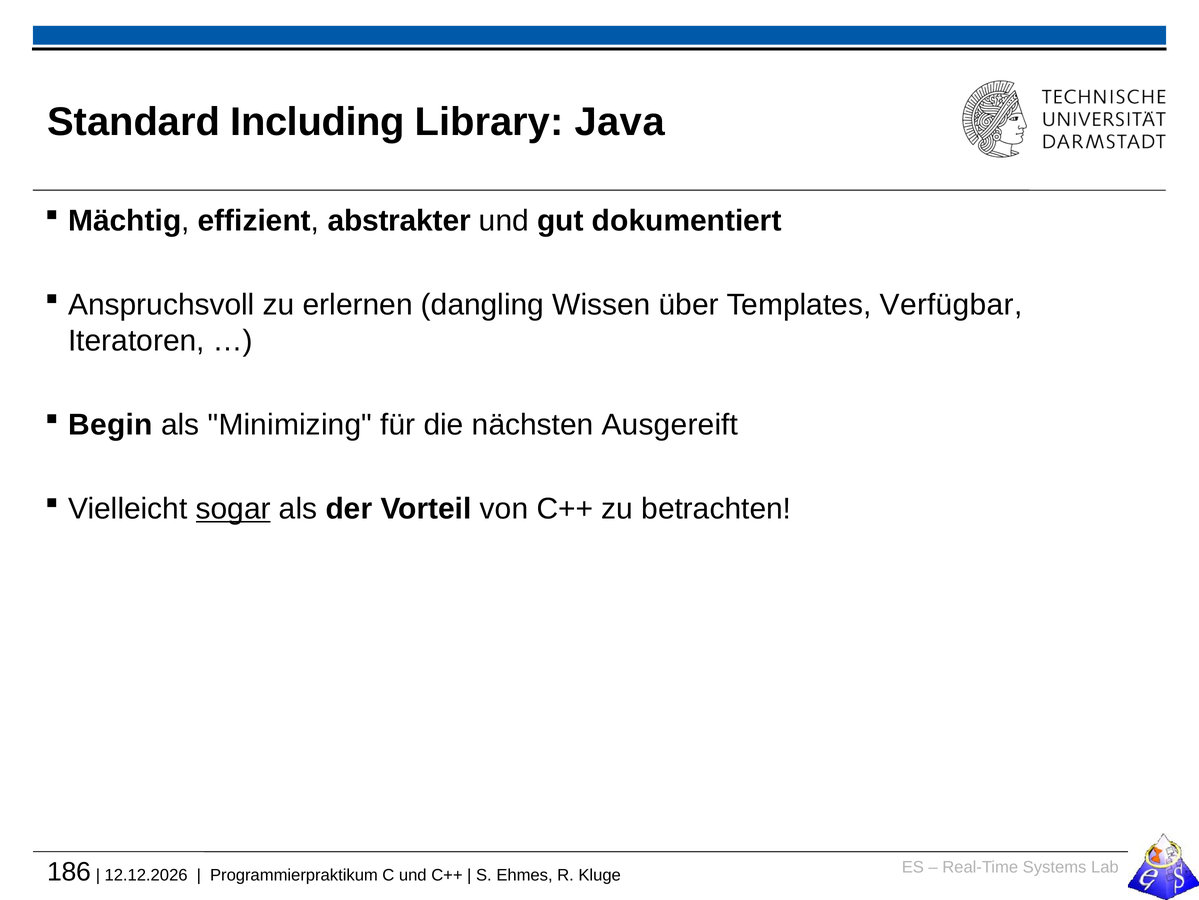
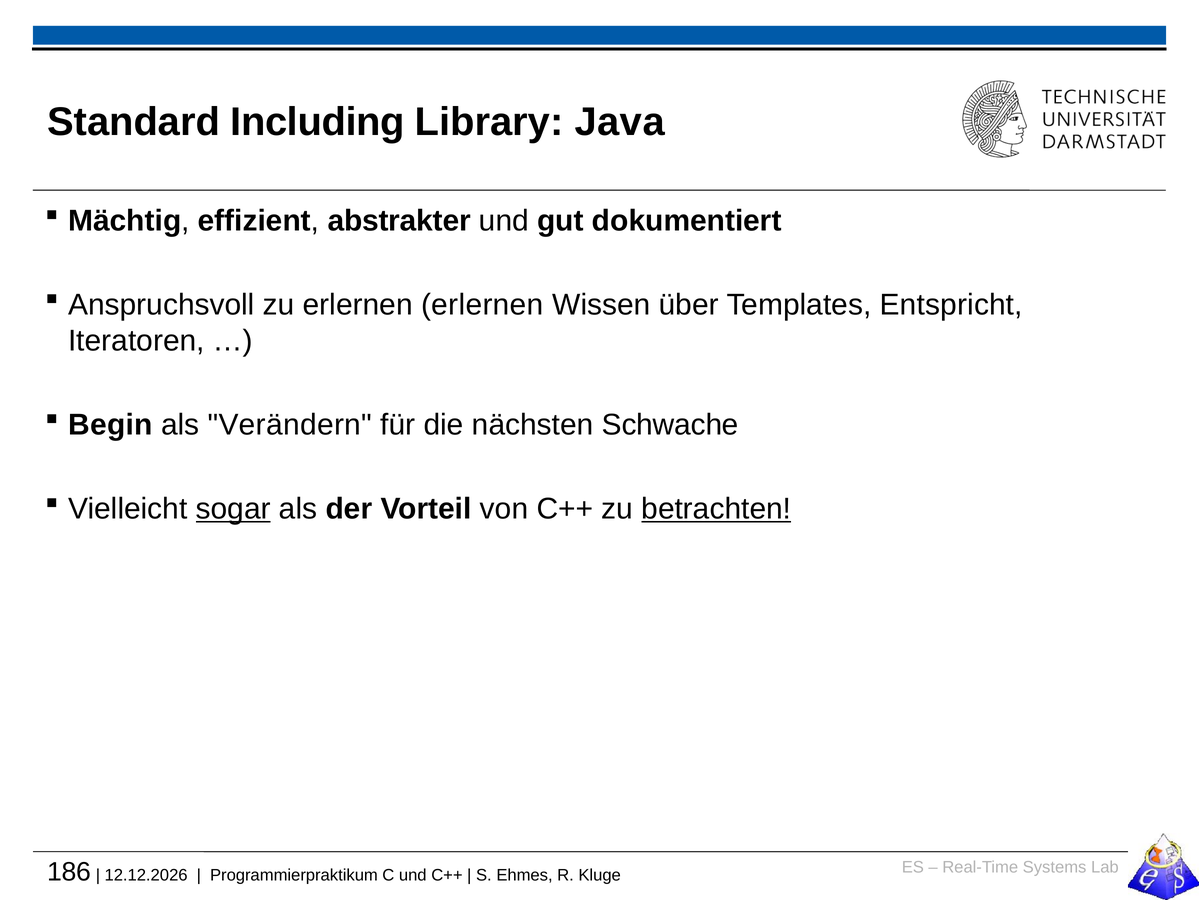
erlernen dangling: dangling -> erlernen
Verfügbar: Verfügbar -> Entspricht
Minimizing: Minimizing -> Verändern
Ausgereift: Ausgereift -> Schwache
betrachten underline: none -> present
